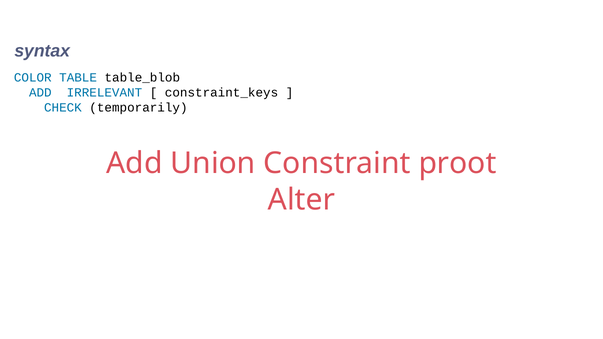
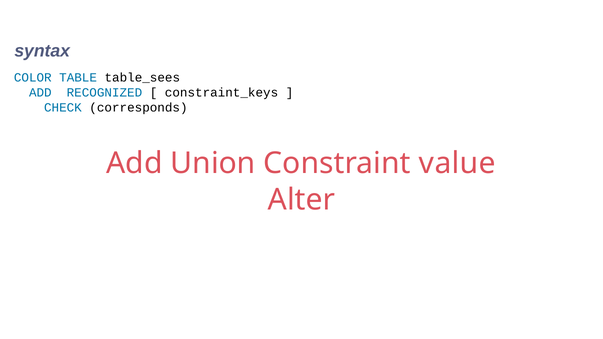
table_blob: table_blob -> table_sees
IRRELEVANT: IRRELEVANT -> RECOGNIZED
temporarily: temporarily -> corresponds
proot: proot -> value
